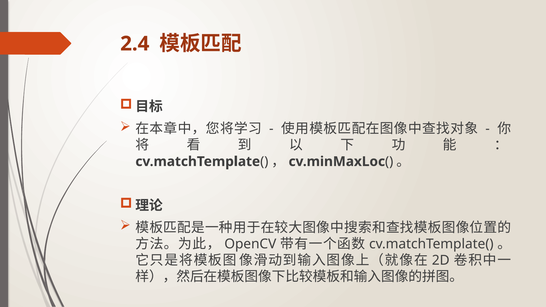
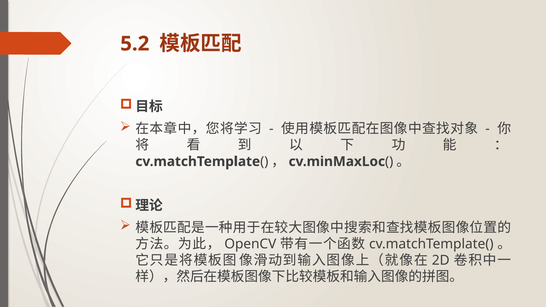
2.4: 2.4 -> 5.2
